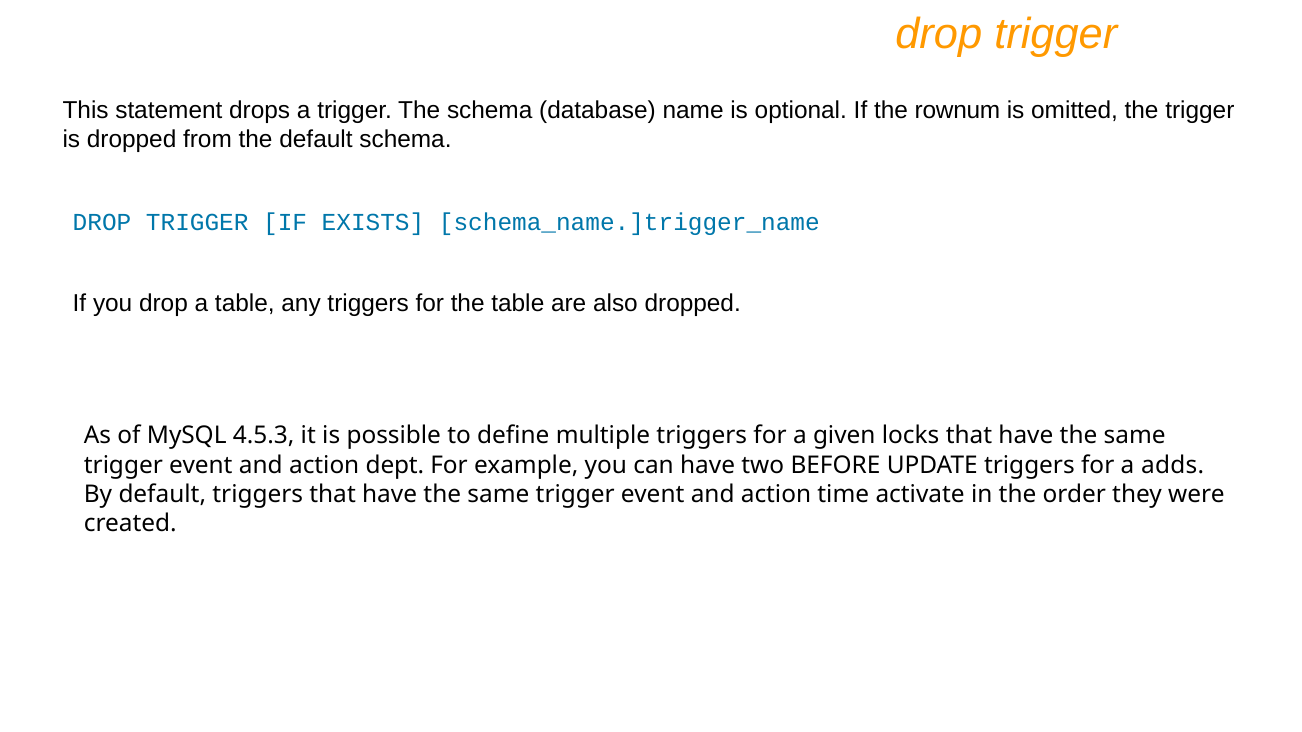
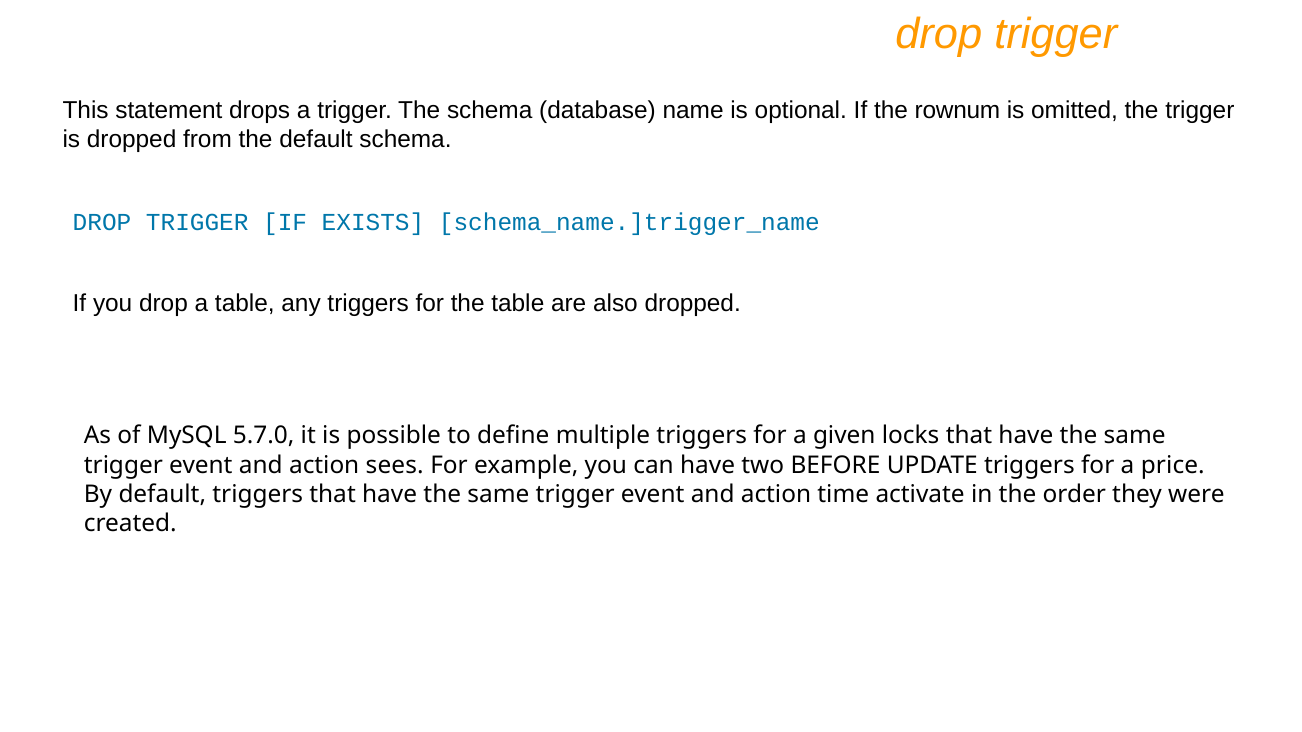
4.5.3: 4.5.3 -> 5.7.0
dept: dept -> sees
adds: adds -> price
